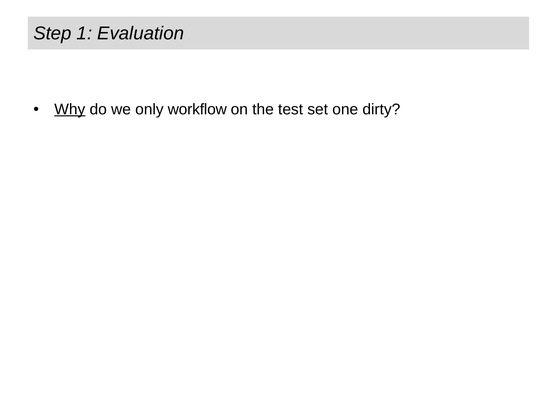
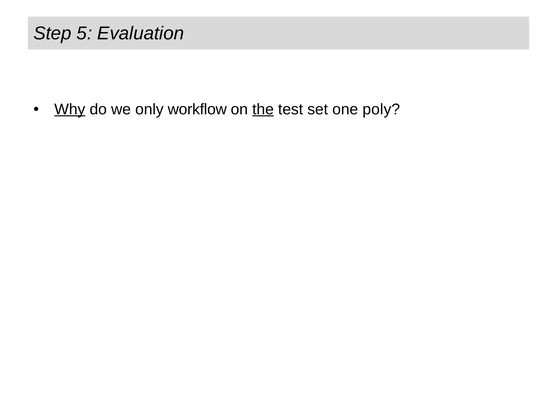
1: 1 -> 5
the underline: none -> present
dirty: dirty -> poly
